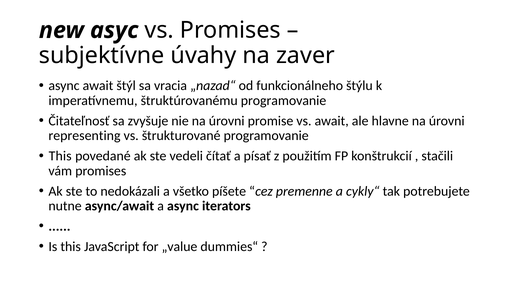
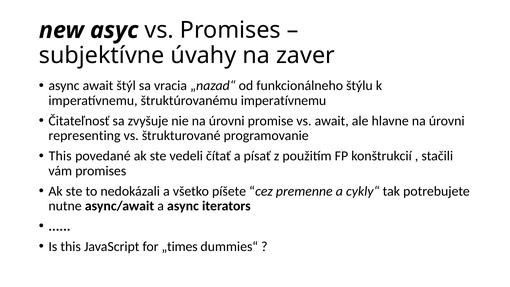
štruktúrovanému programovanie: programovanie -> imperatívnemu
„value: „value -> „times
